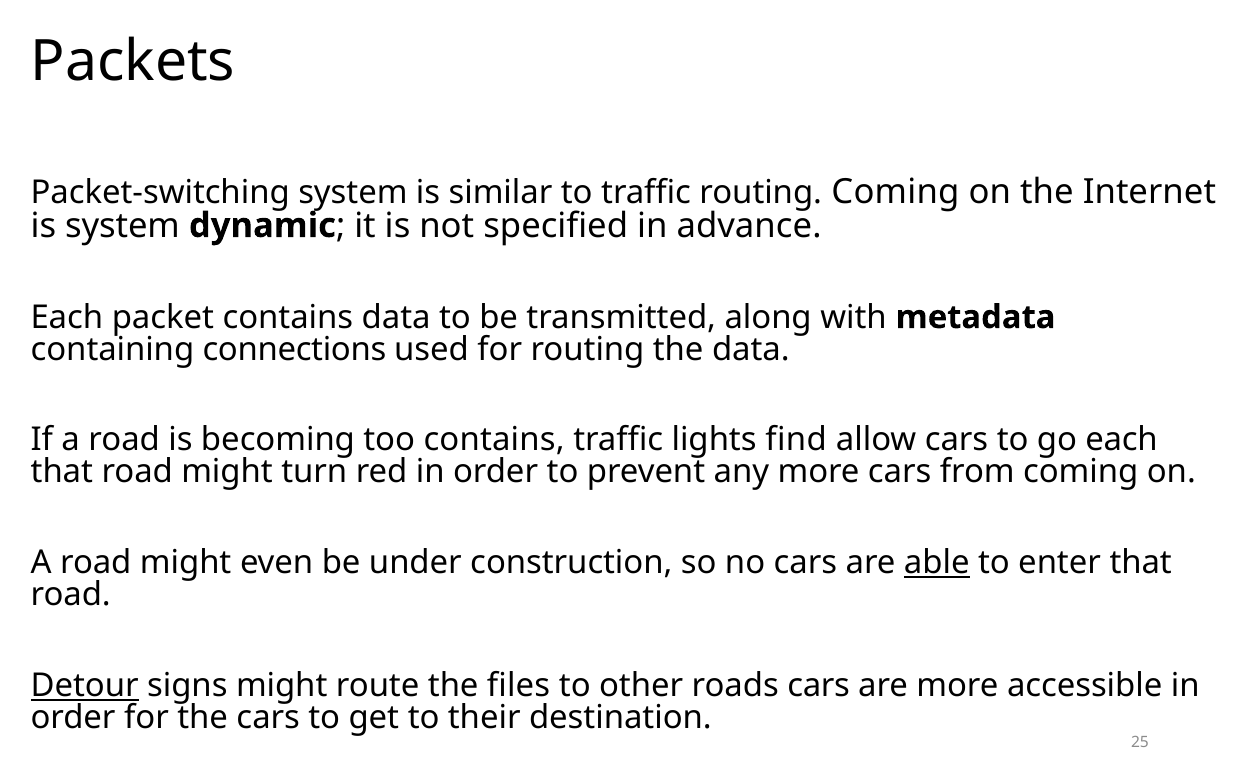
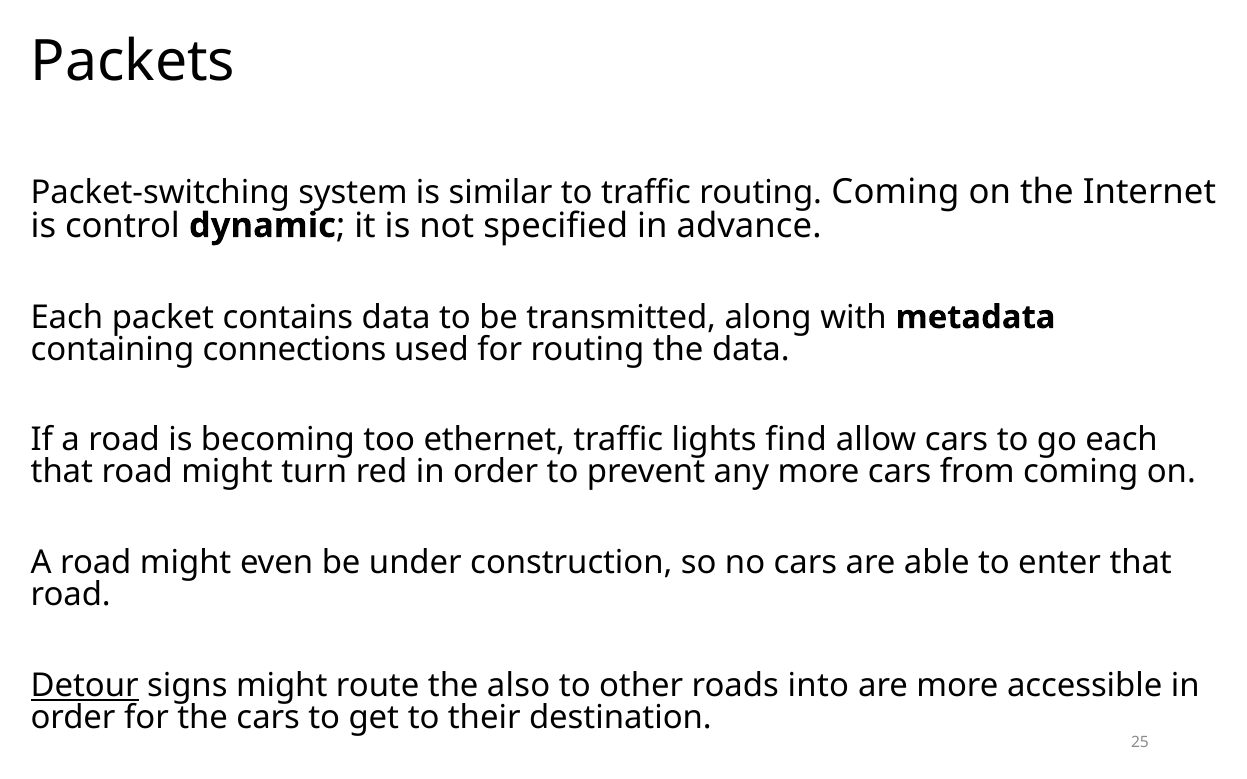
is system: system -> control
too contains: contains -> ethernet
able underline: present -> none
files: files -> also
roads cars: cars -> into
